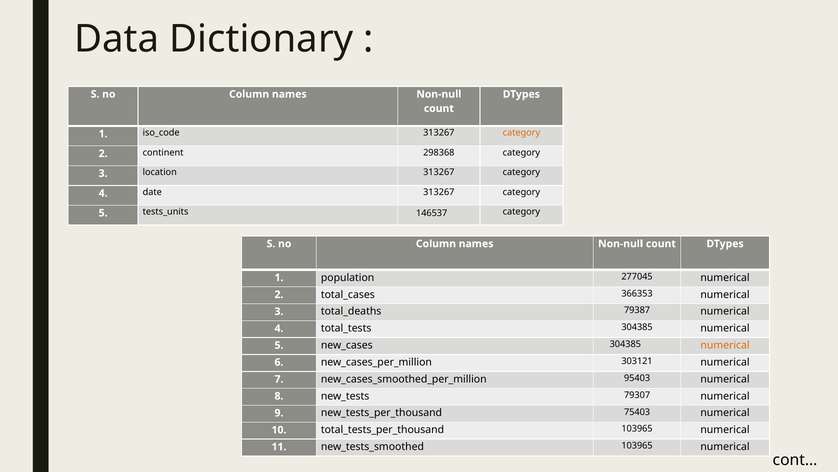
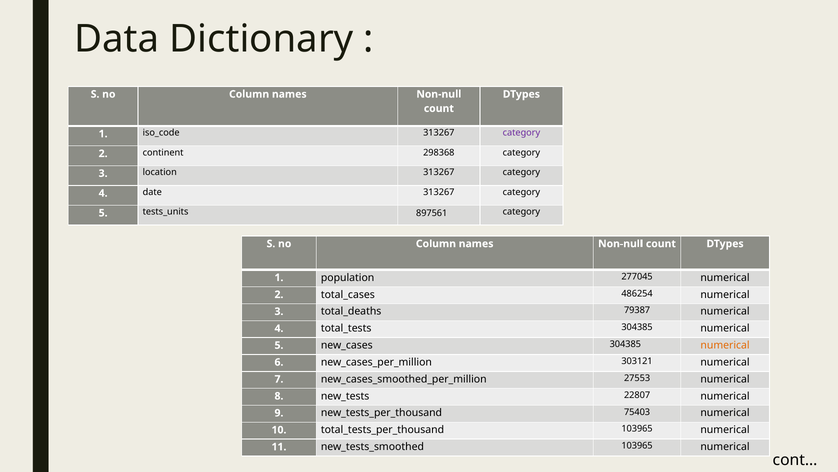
category at (521, 133) colour: orange -> purple
146537: 146537 -> 897561
366353: 366353 -> 486254
95403: 95403 -> 27553
79307: 79307 -> 22807
